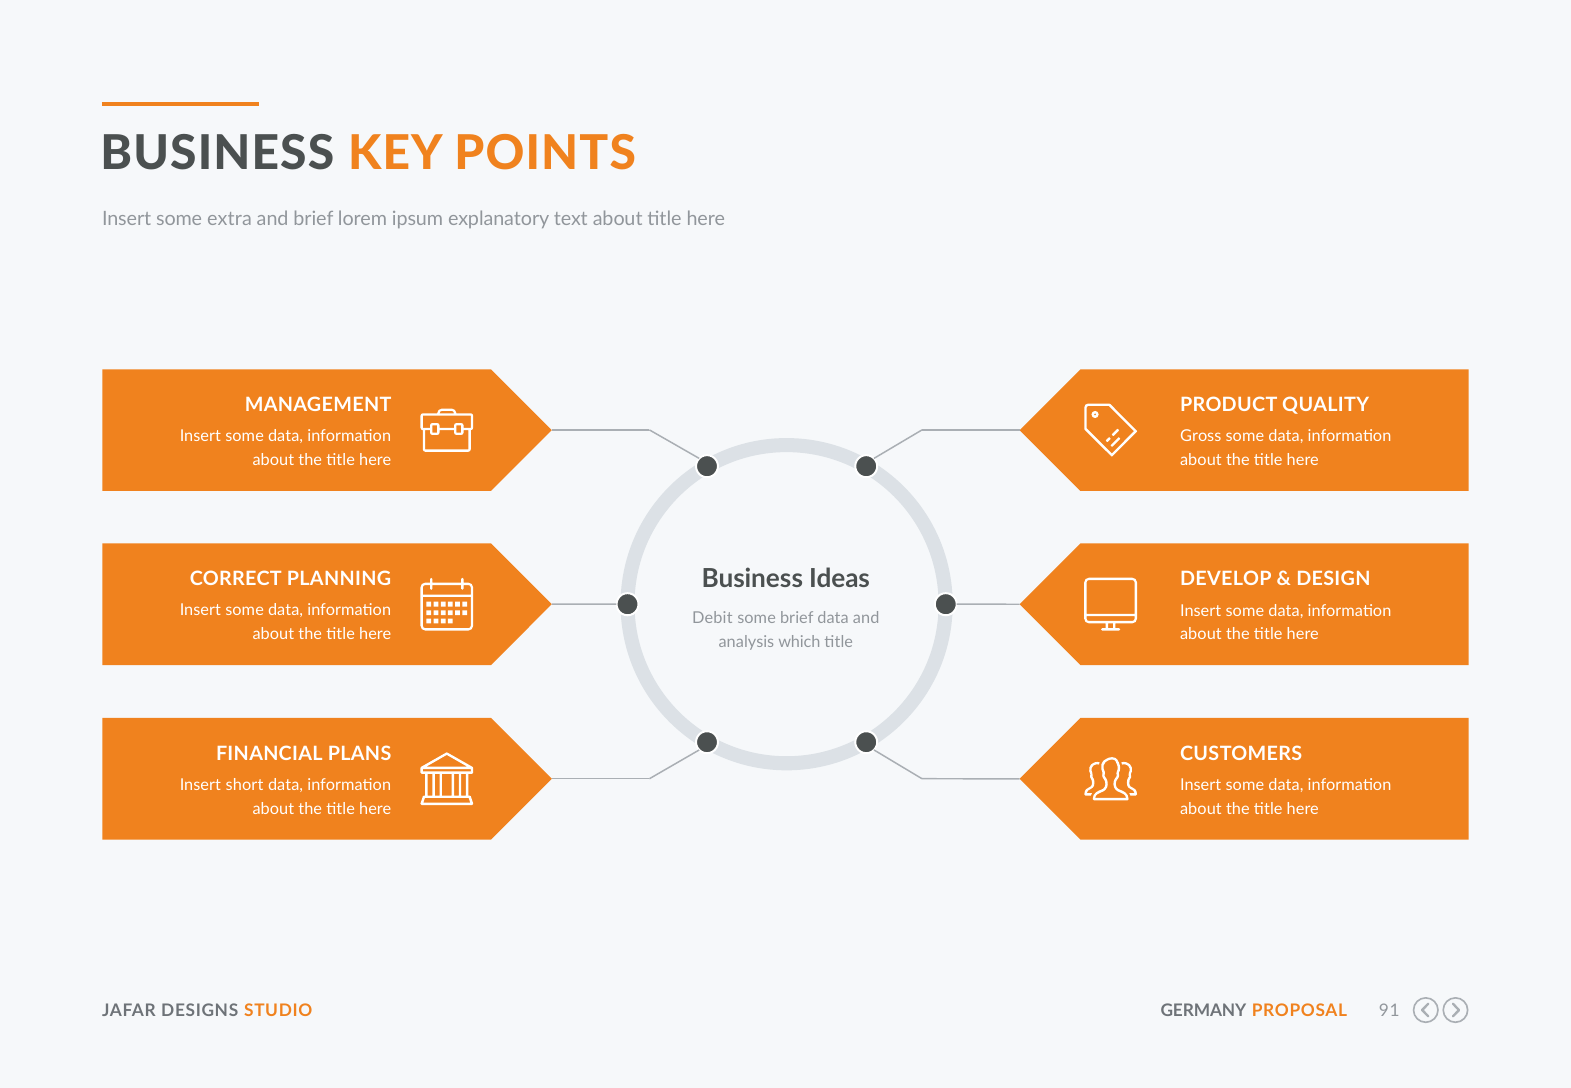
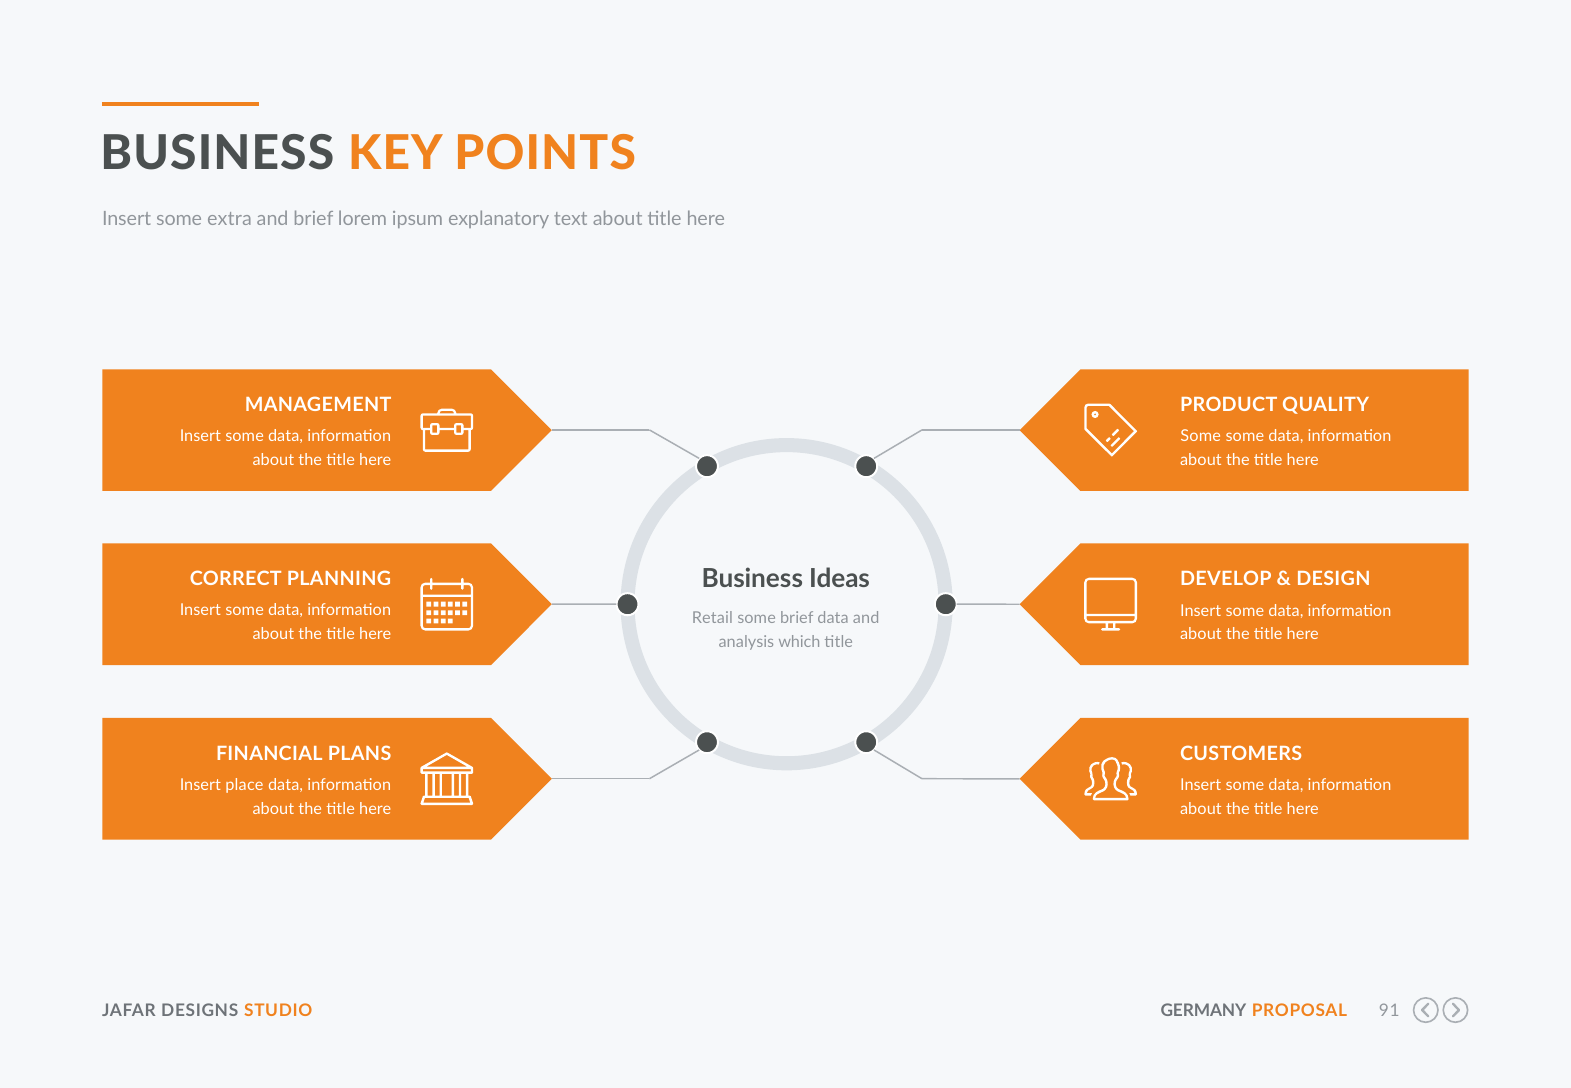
Gross at (1201, 436): Gross -> Some
Debit: Debit -> Retail
short: short -> place
